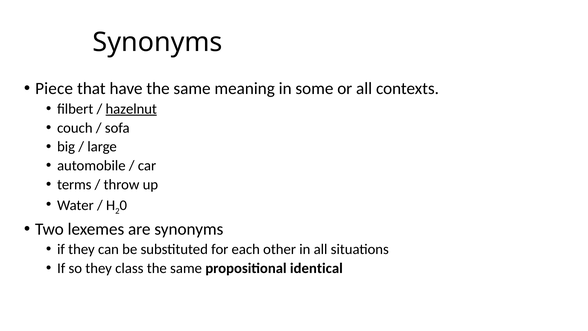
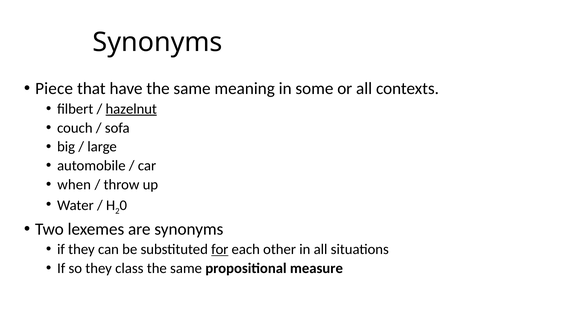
terms: terms -> when
for underline: none -> present
identical: identical -> measure
